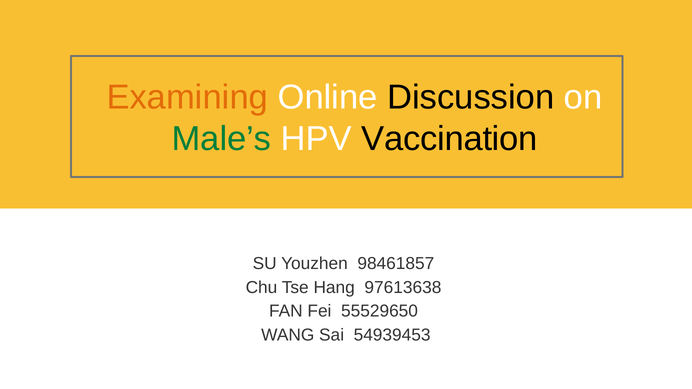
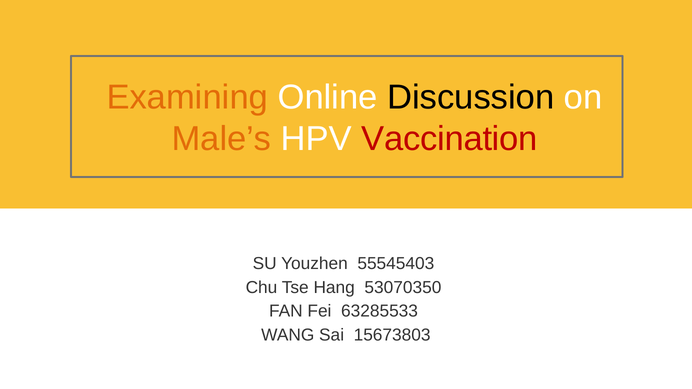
Male’s colour: green -> orange
Vaccination colour: black -> red
98461857: 98461857 -> 55545403
97613638: 97613638 -> 53070350
55529650: 55529650 -> 63285533
54939453: 54939453 -> 15673803
